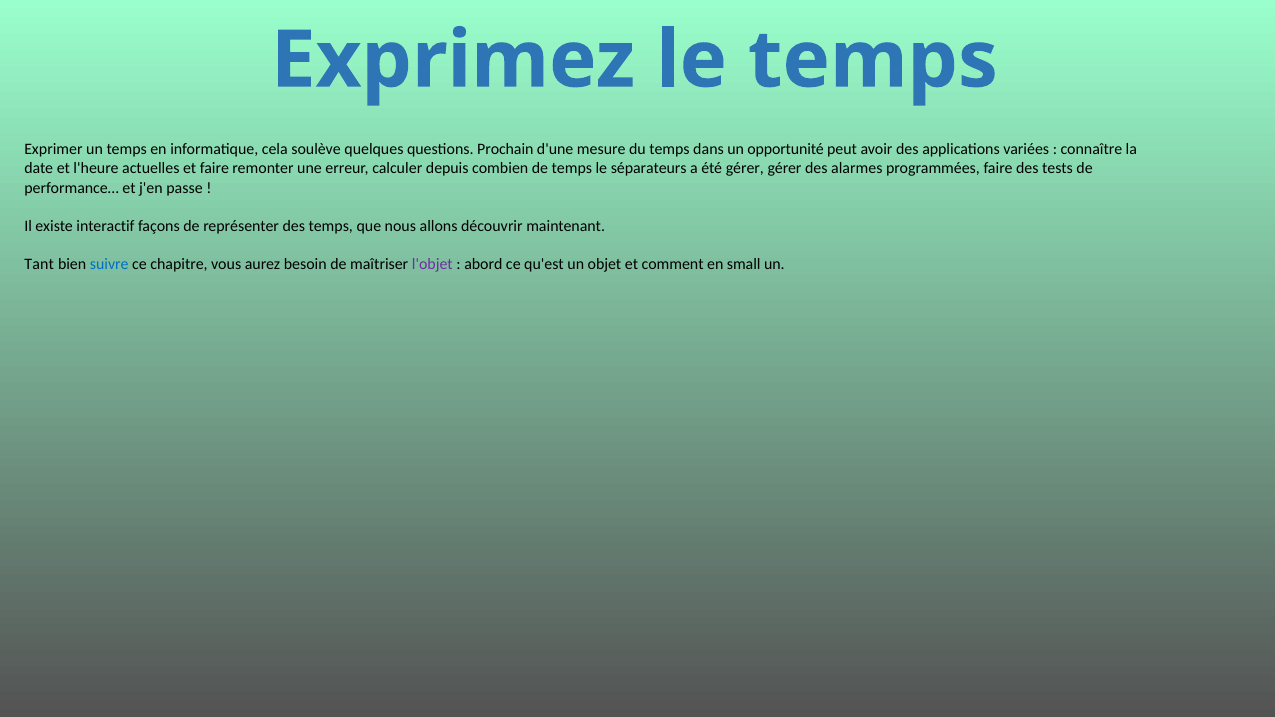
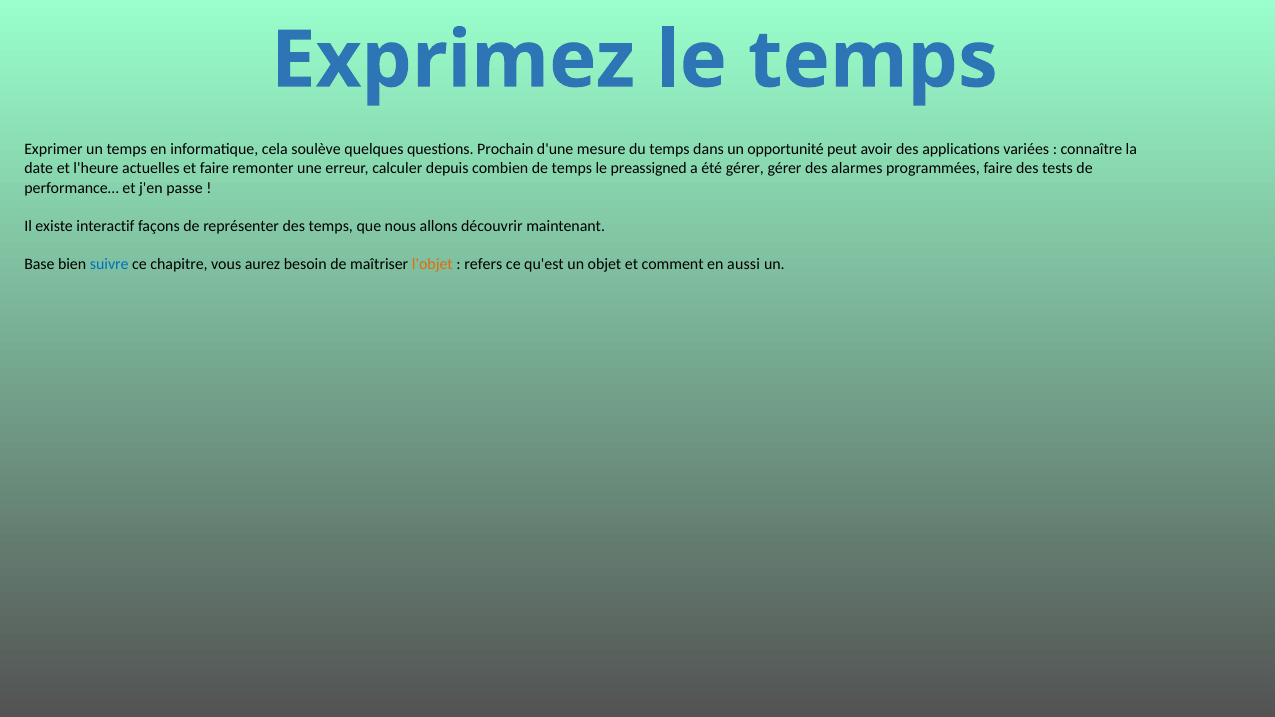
séparateurs: séparateurs -> preassigned
Tant: Tant -> Base
l'objet colour: purple -> orange
abord: abord -> refers
small: small -> aussi
